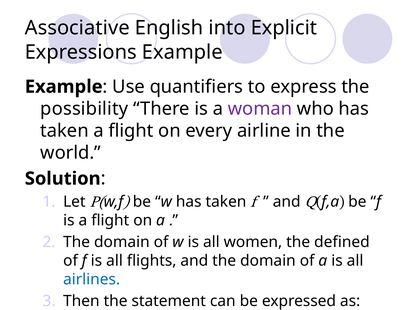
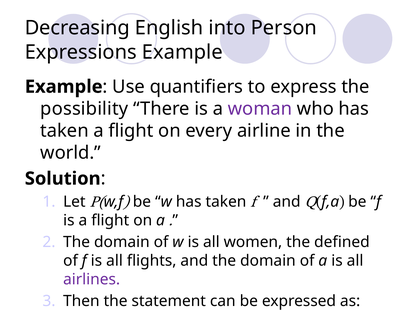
Associative: Associative -> Decreasing
Explicit: Explicit -> Person
airlines colour: blue -> purple
